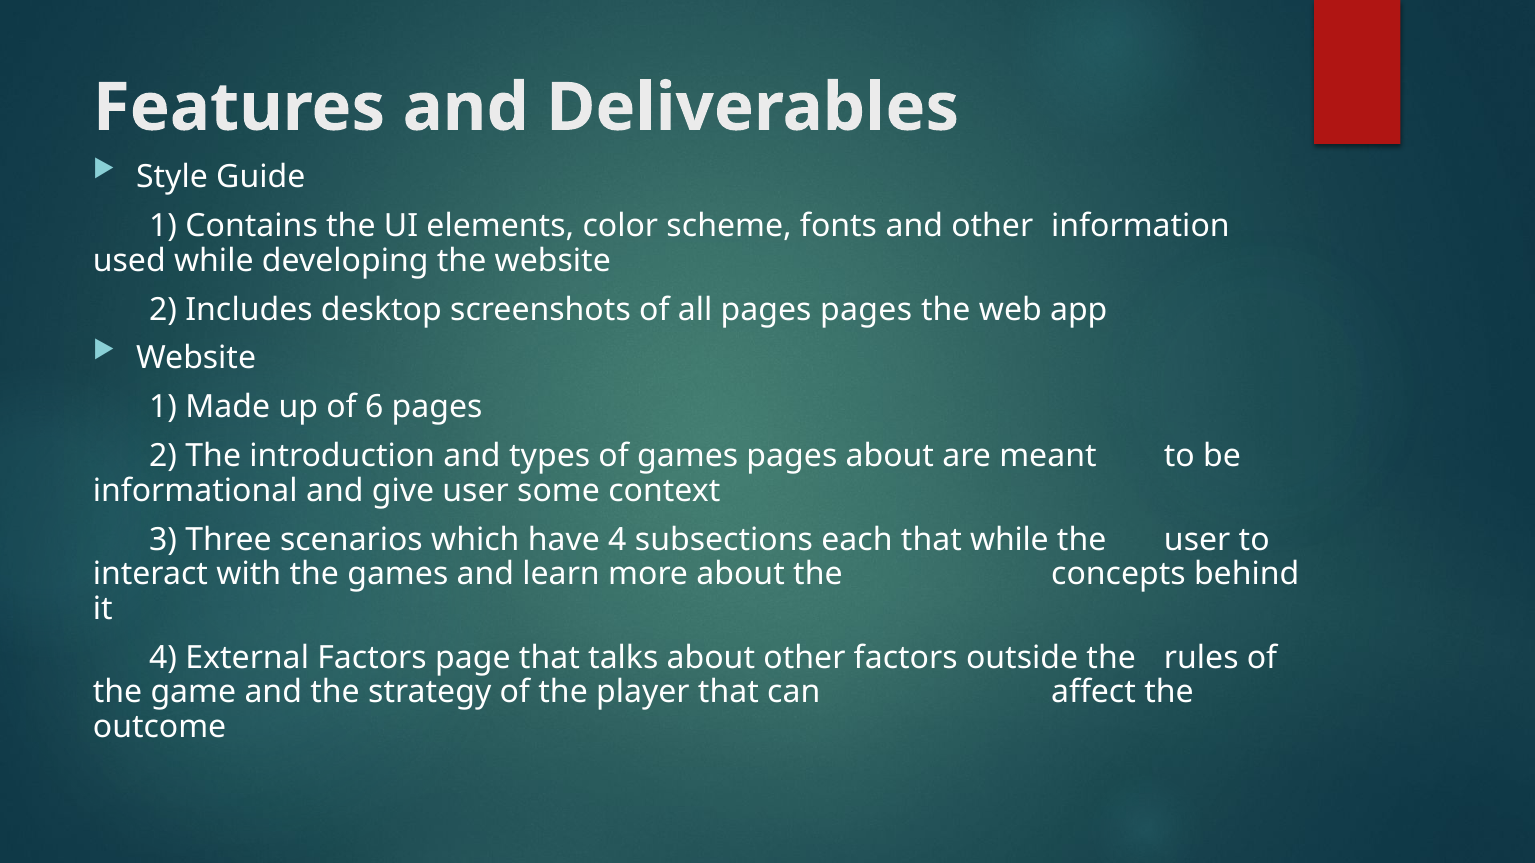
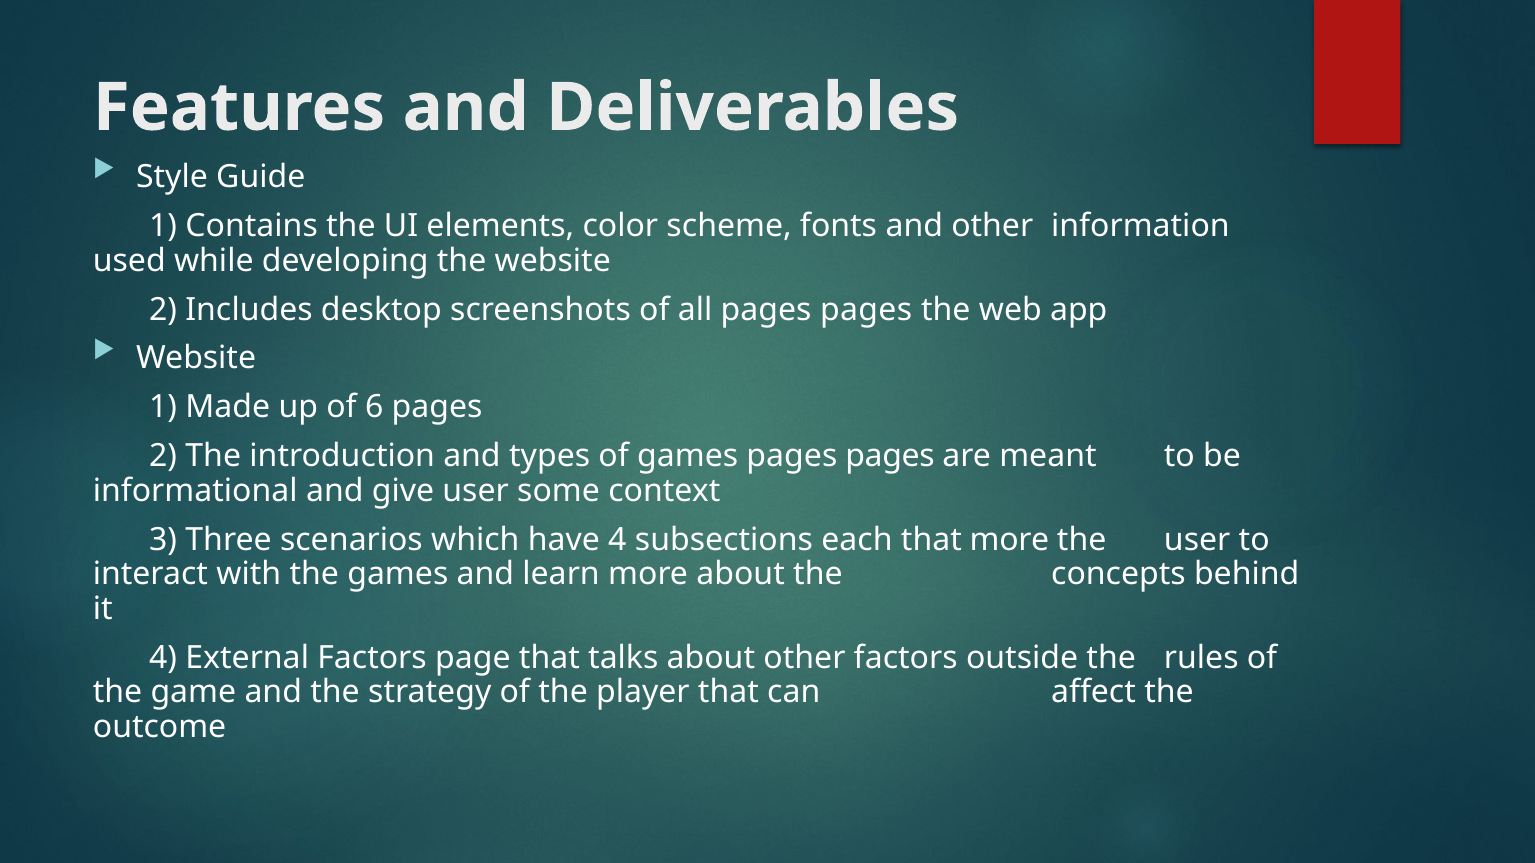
games pages about: about -> pages
that while: while -> more
